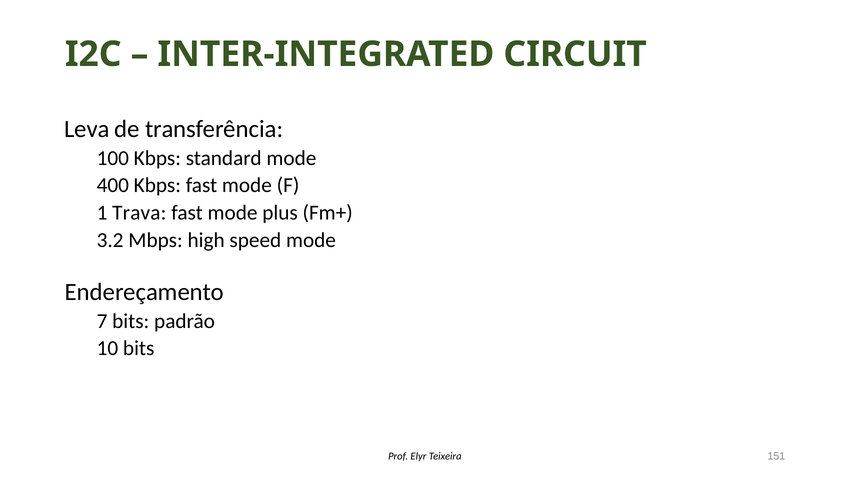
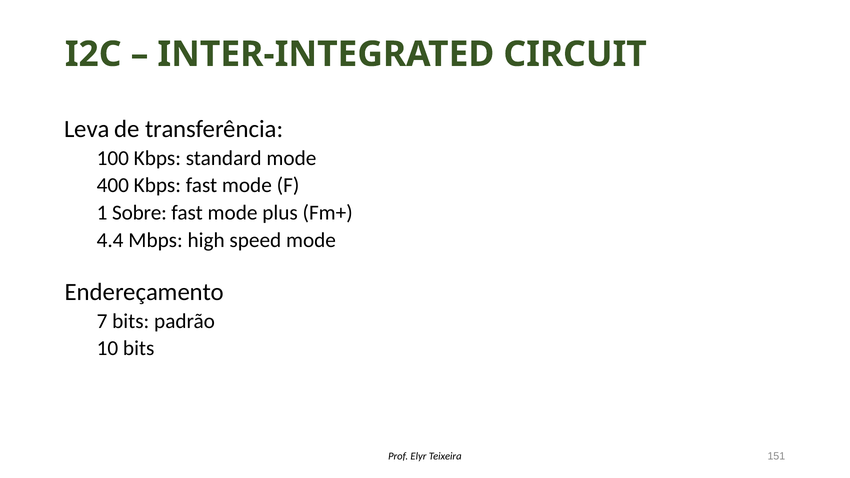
Trava: Trava -> Sobre
3.2: 3.2 -> 4.4
